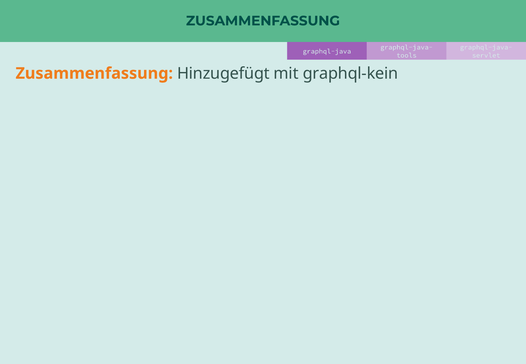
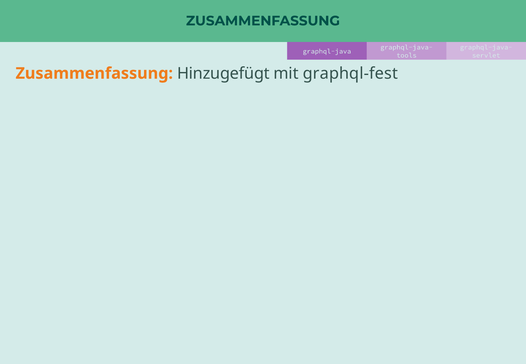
graphql-kein: graphql-kein -> graphql-fest
